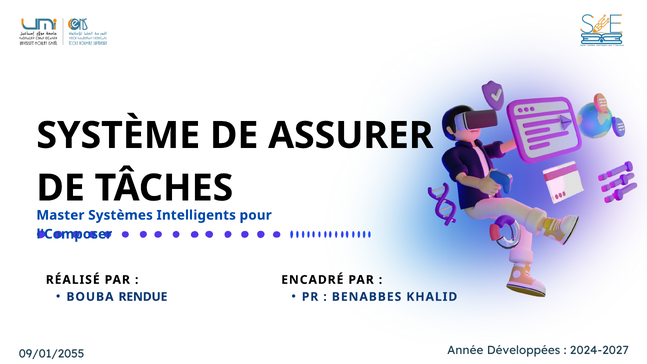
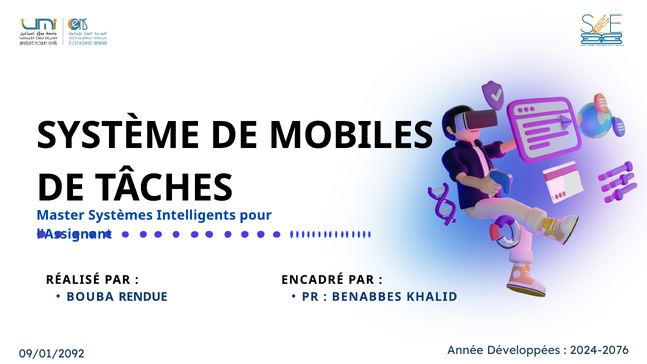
ASSURER: ASSURER -> MOBILES
l'Composer: l'Composer -> l'Assignant
2024-2027: 2024-2027 -> 2024-2076
09/01/2055: 09/01/2055 -> 09/01/2092
